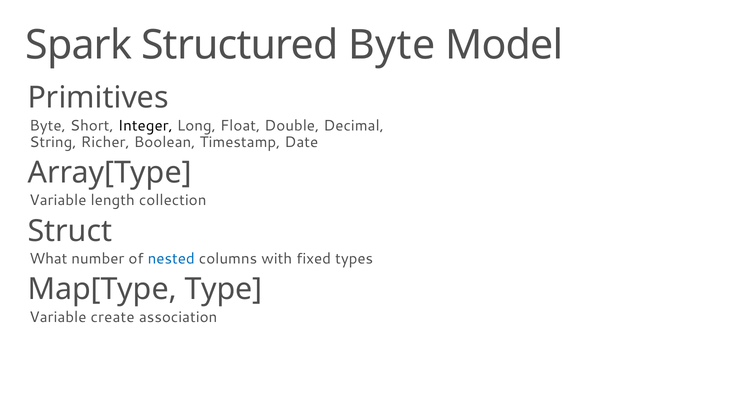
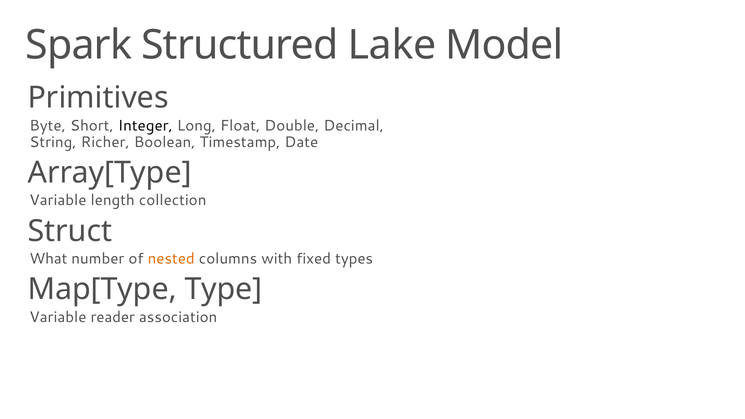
Structured Byte: Byte -> Lake
nested colour: blue -> orange
create: create -> reader
